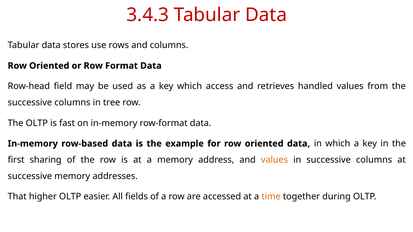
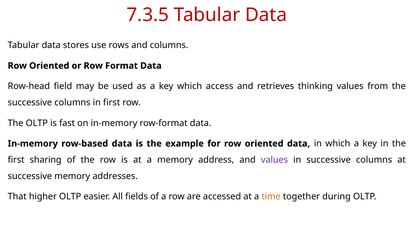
3.4.3: 3.4.3 -> 7.3.5
handled: handled -> thinking
in tree: tree -> first
values at (274, 160) colour: orange -> purple
